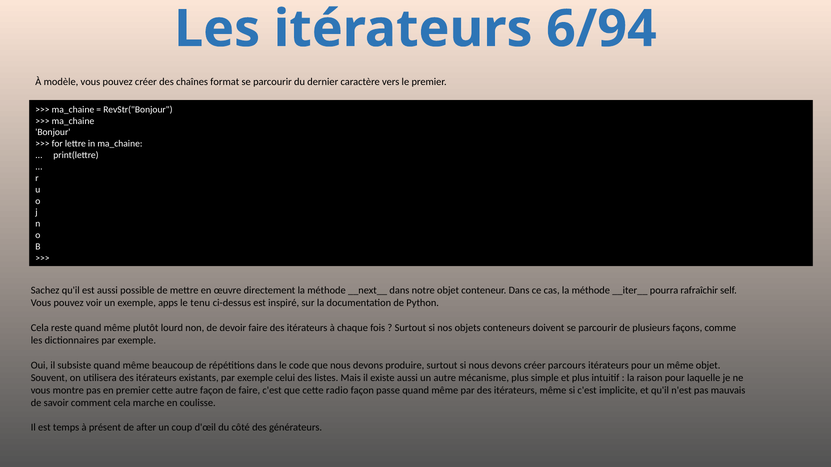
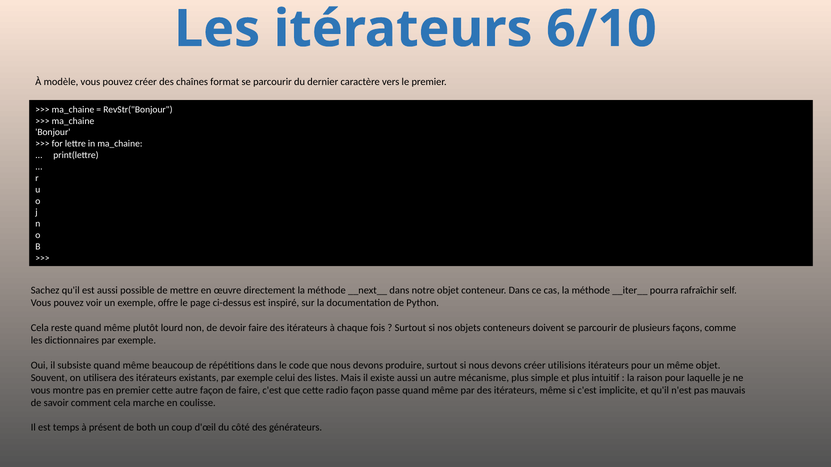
6/94: 6/94 -> 6/10
apps: apps -> offre
tenu: tenu -> page
parcours: parcours -> utilisions
after: after -> both
